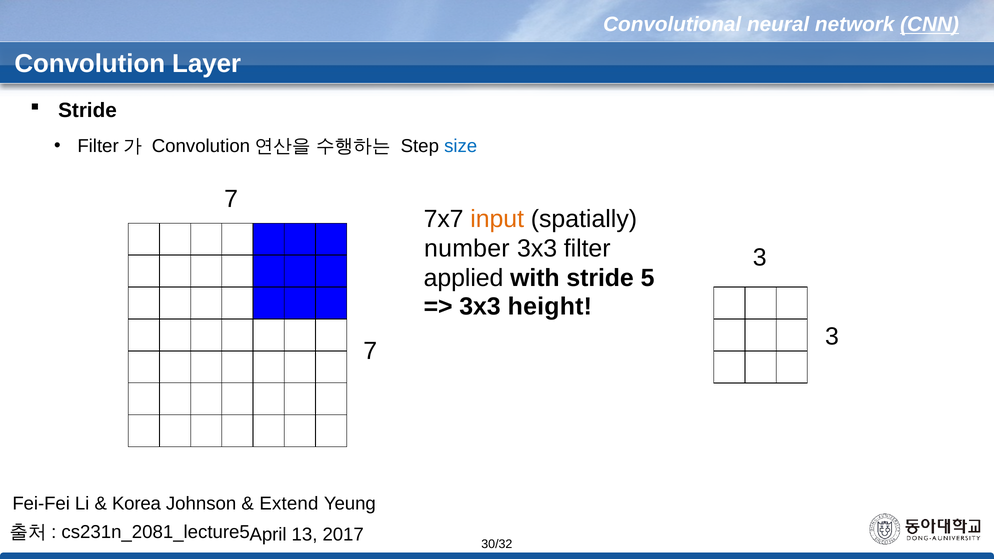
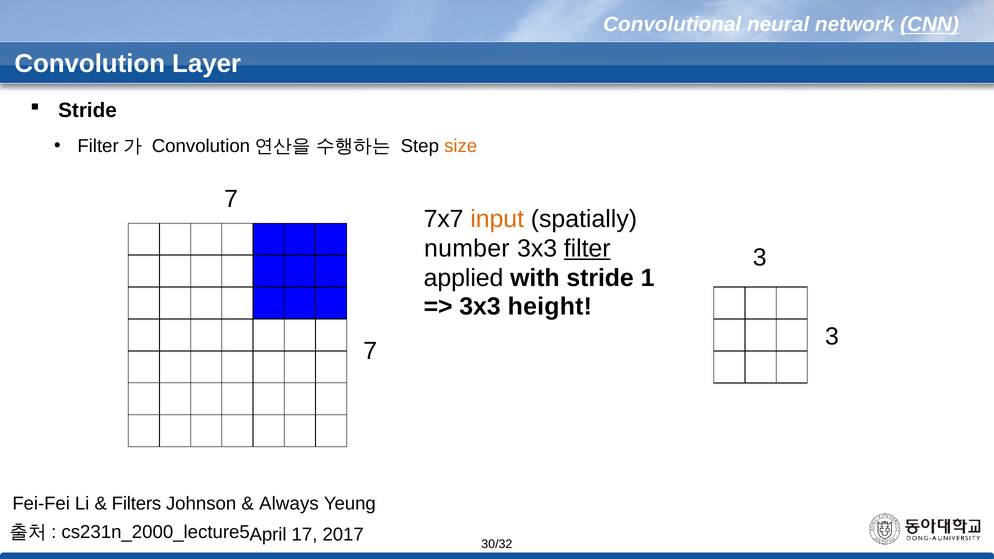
size colour: blue -> orange
filter underline: none -> present
5: 5 -> 1
Korea: Korea -> Filters
Extend: Extend -> Always
cs231n_2081_lecture5: cs231n_2081_lecture5 -> cs231n_2000_lecture5
13: 13 -> 17
